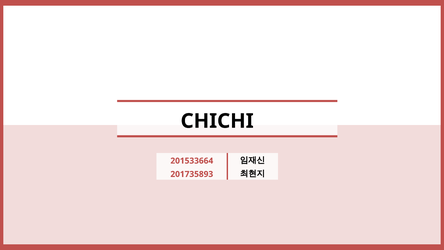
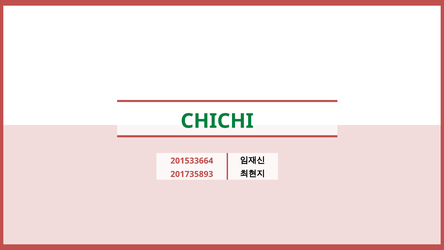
CHICHI colour: black -> green
